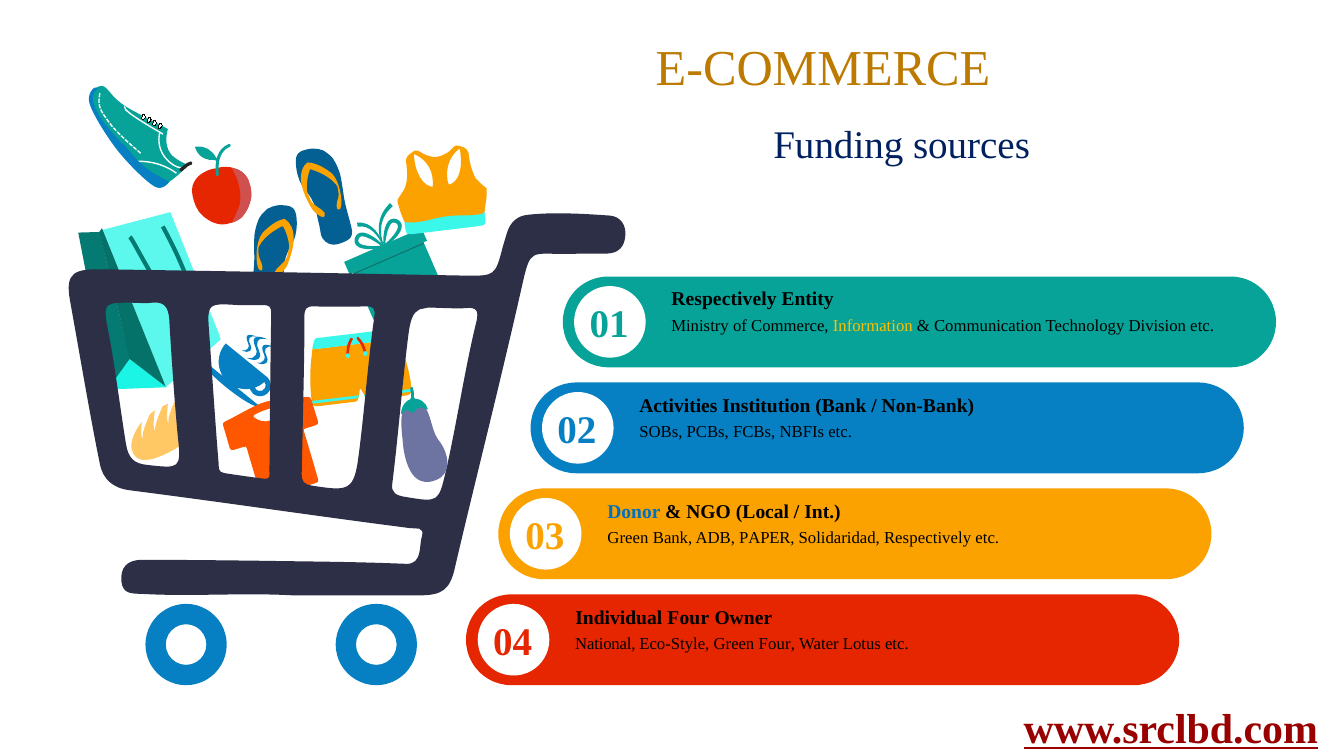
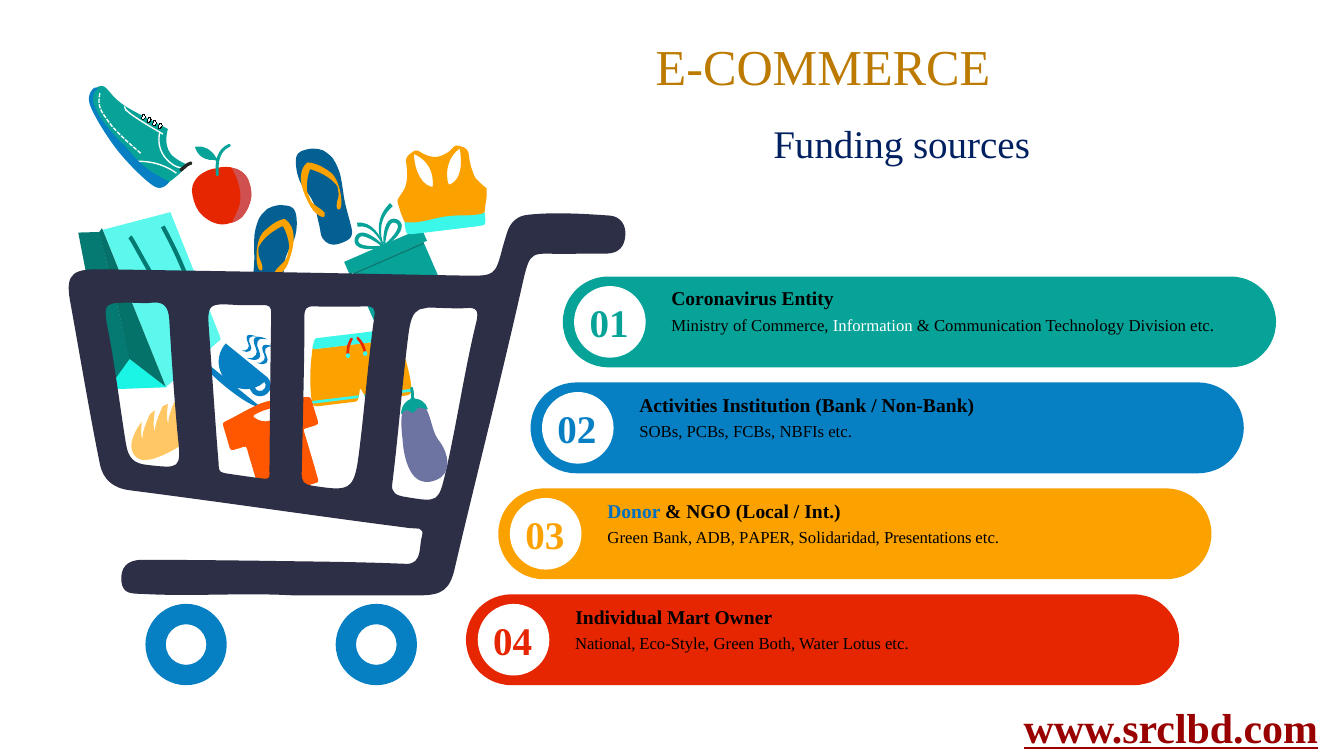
Respectively at (724, 299): Respectively -> Coronavirus
Information colour: yellow -> white
Solidaridad Respectively: Respectively -> Presentations
Individual Four: Four -> Mart
Green Four: Four -> Both
